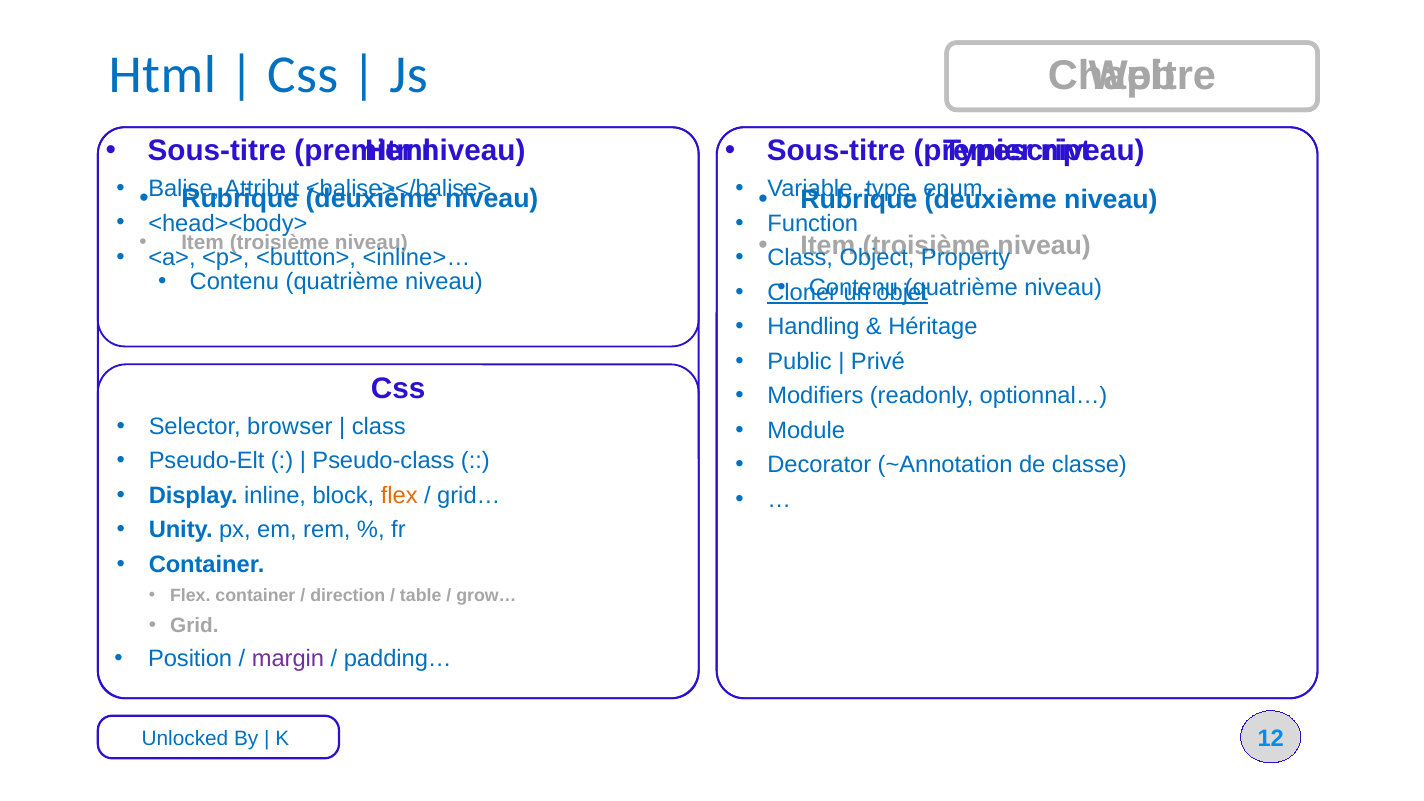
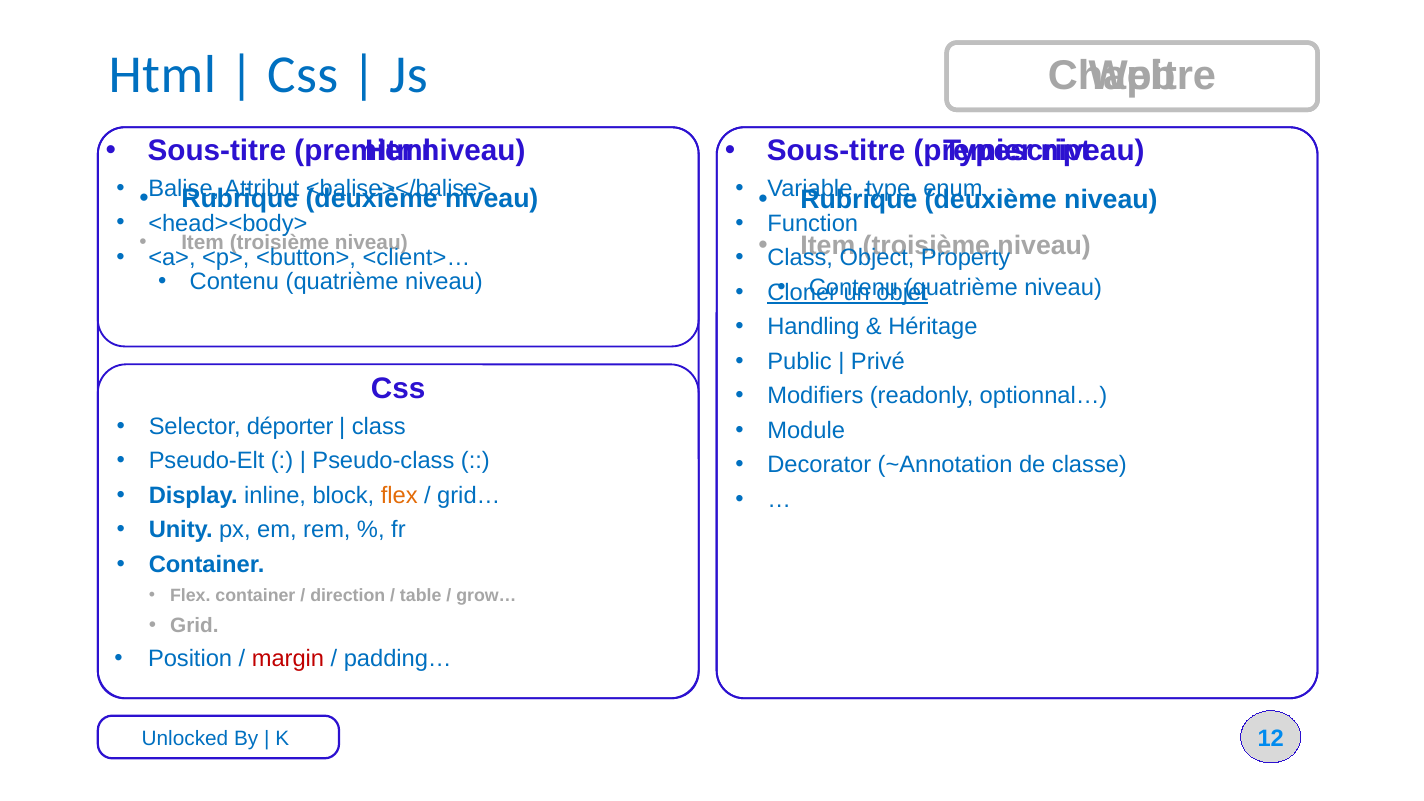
<inline>…: <inline>… -> <client>…
browser: browser -> déporter
margin colour: purple -> red
